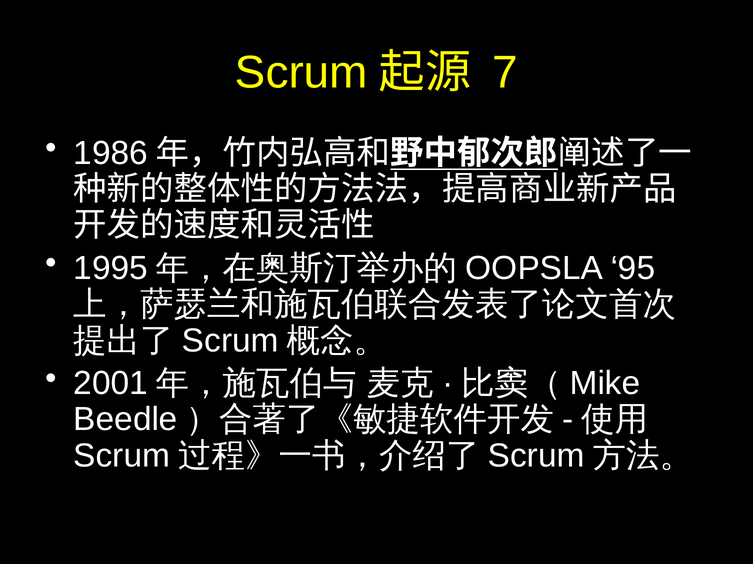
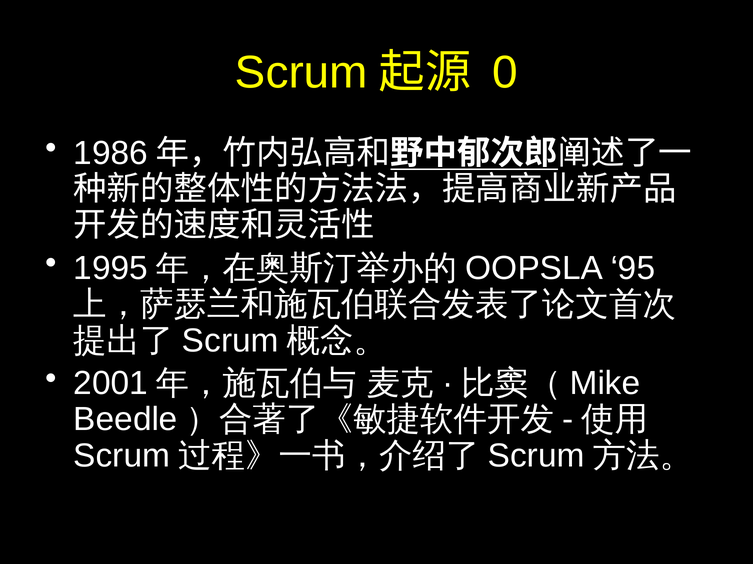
7: 7 -> 0
